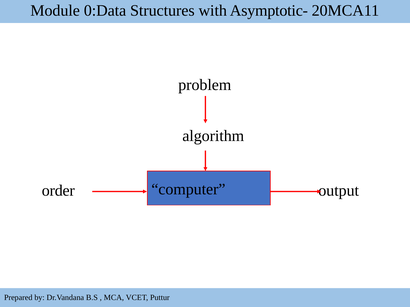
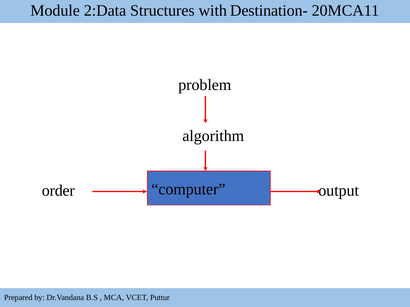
0:Data: 0:Data -> 2:Data
Asymptotic-: Asymptotic- -> Destination-
